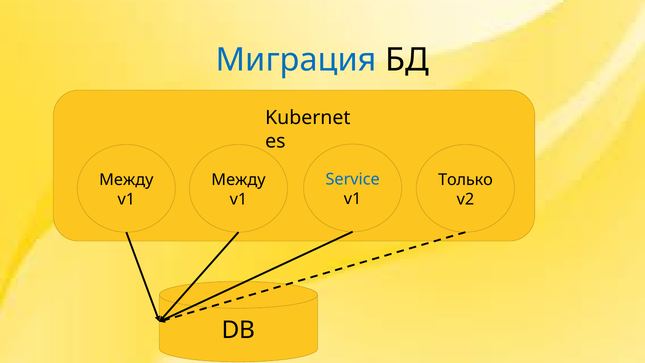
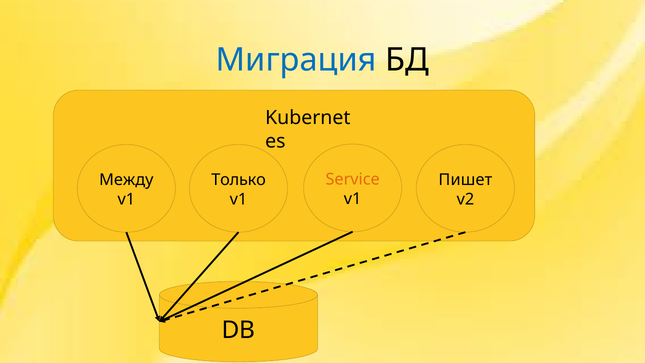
Service colour: blue -> orange
Между at (238, 180): Между -> Только
Только: Только -> Пишет
